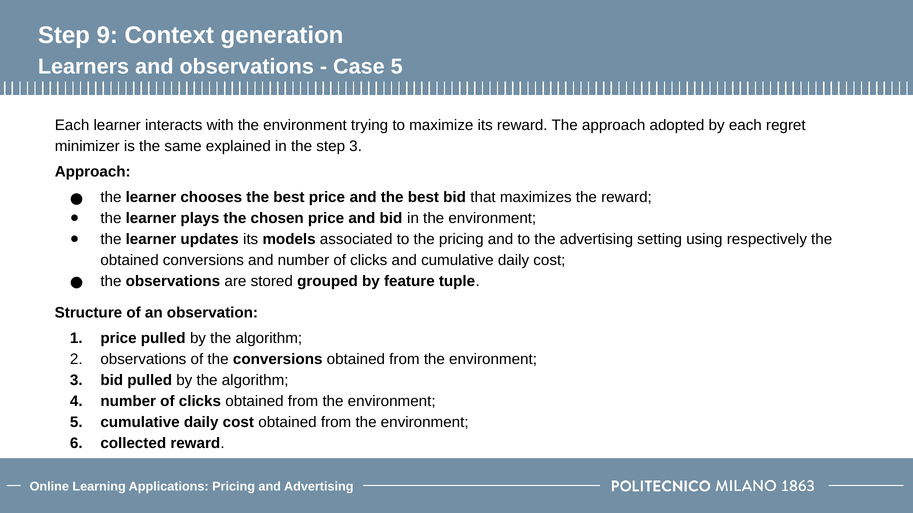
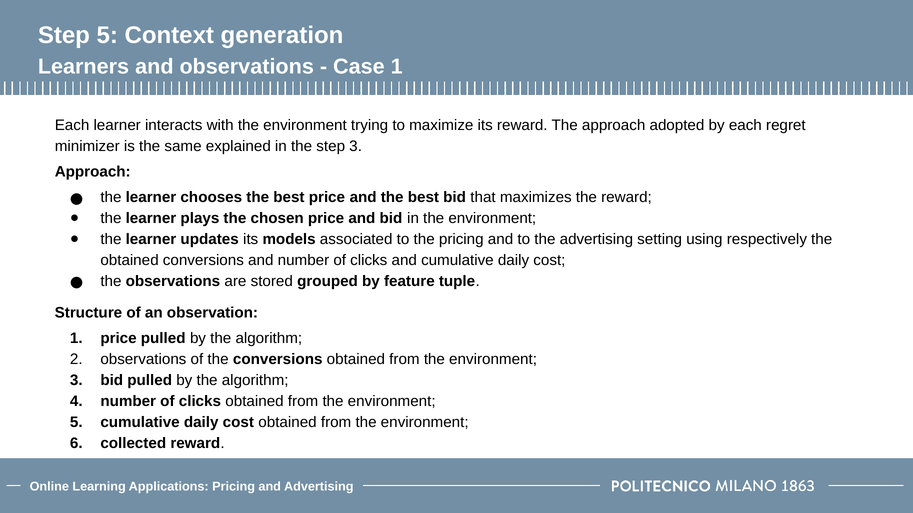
Step 9: 9 -> 5
Case 5: 5 -> 1
